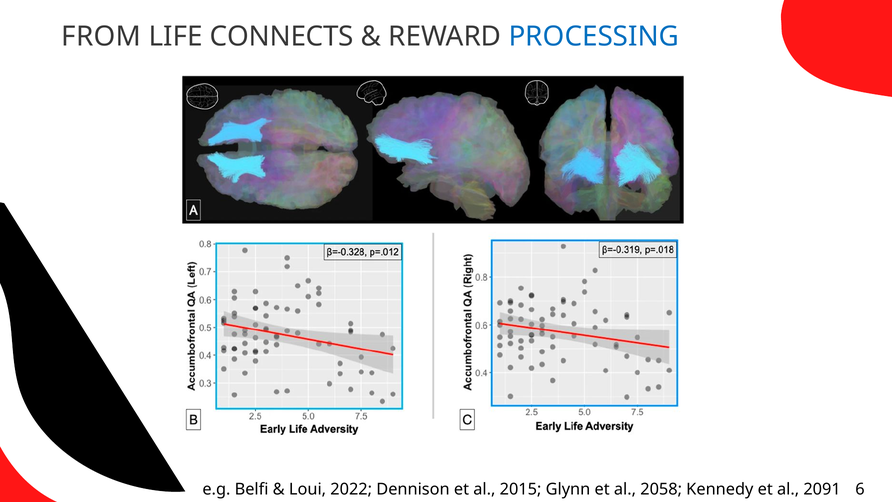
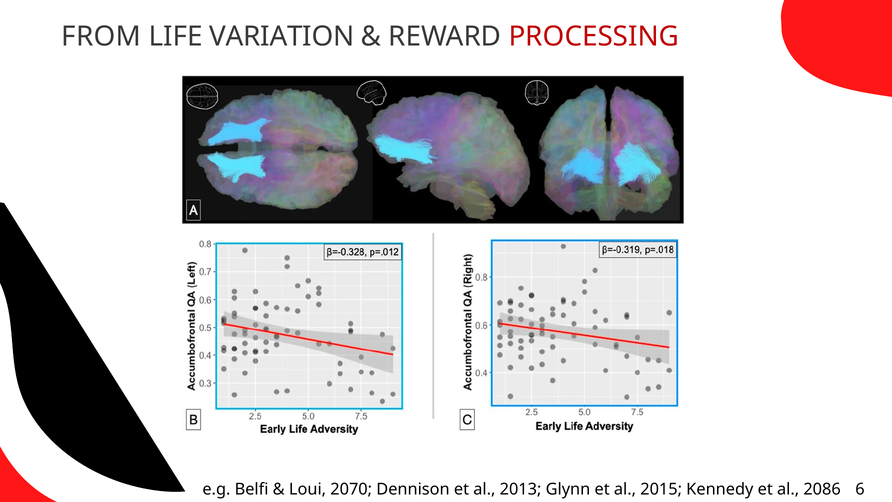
CONNECTS: CONNECTS -> VARIATION
PROCESSING colour: blue -> red
2022: 2022 -> 2070
2015: 2015 -> 2013
2058: 2058 -> 2015
2091: 2091 -> 2086
